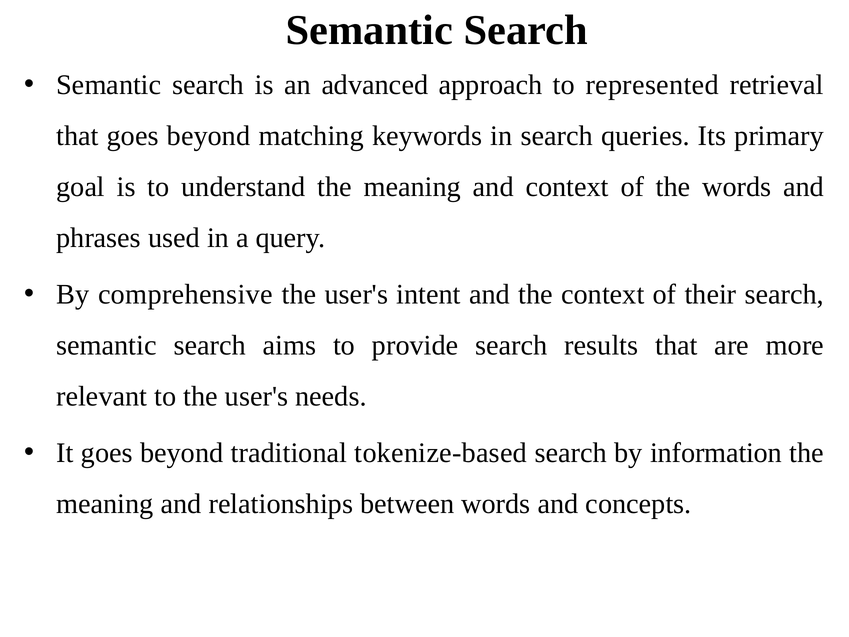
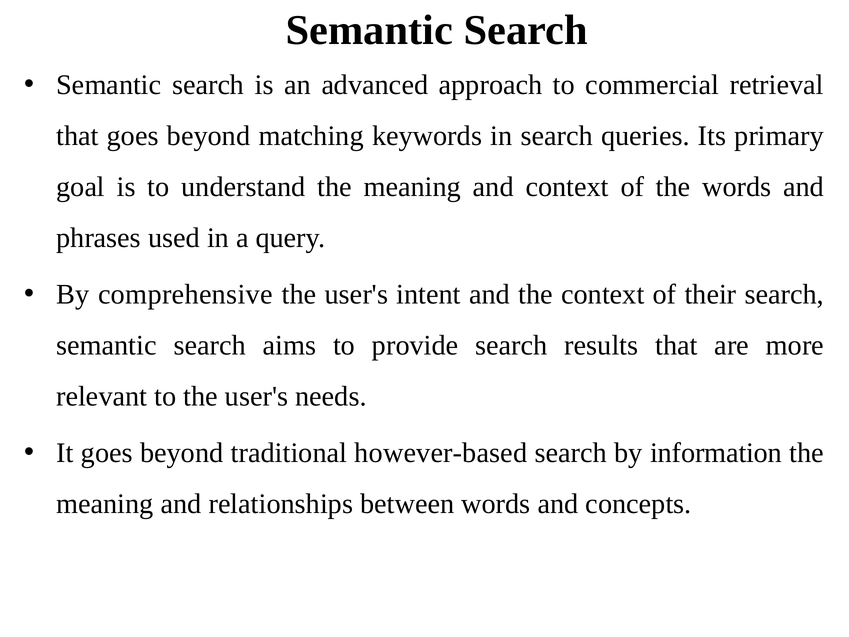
represented: represented -> commercial
tokenize-based: tokenize-based -> however-based
